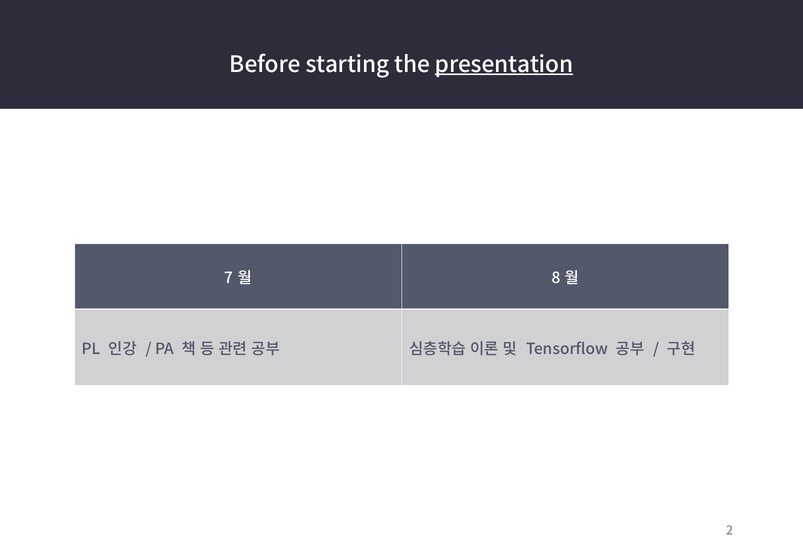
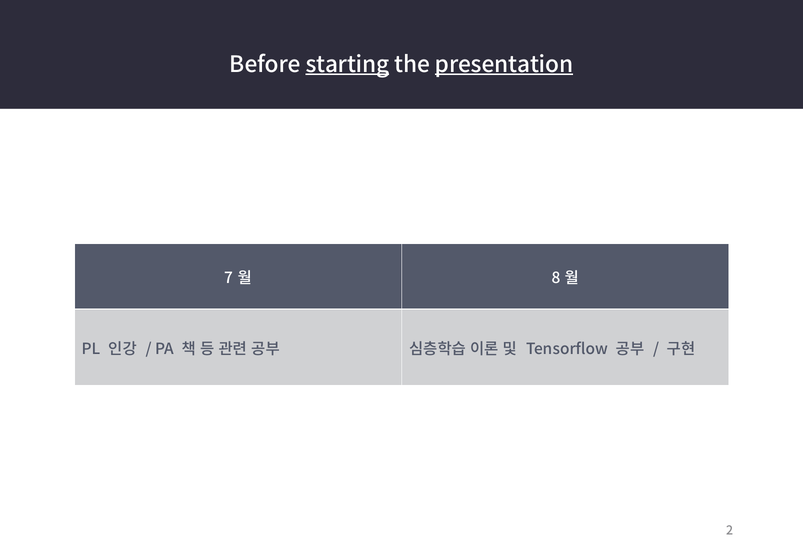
starting underline: none -> present
